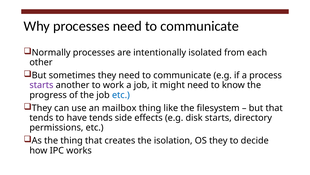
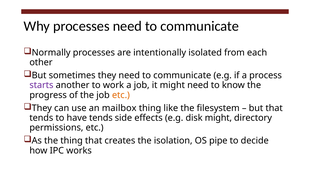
etc at (121, 95) colour: blue -> orange
disk starts: starts -> might
OS they: they -> pipe
